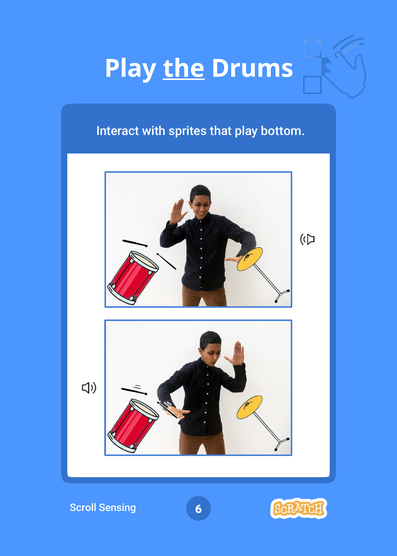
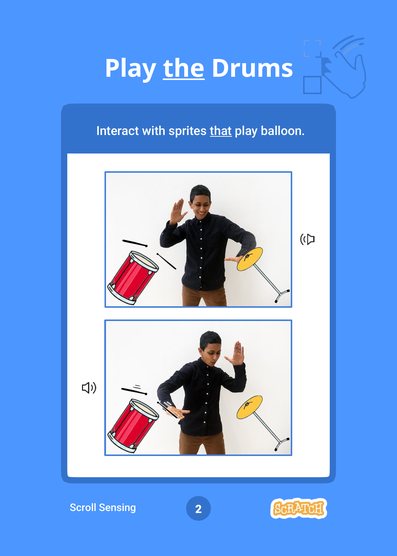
that underline: none -> present
bottom: bottom -> balloon
6: 6 -> 2
